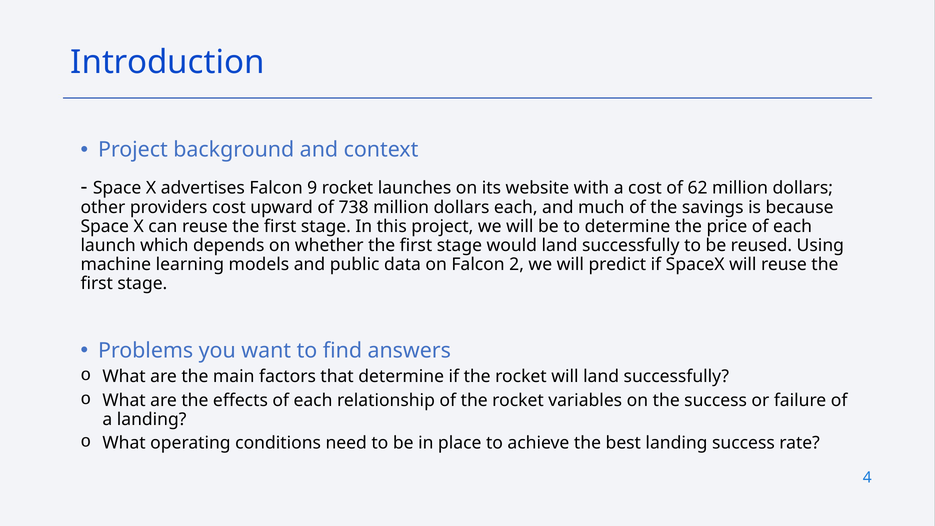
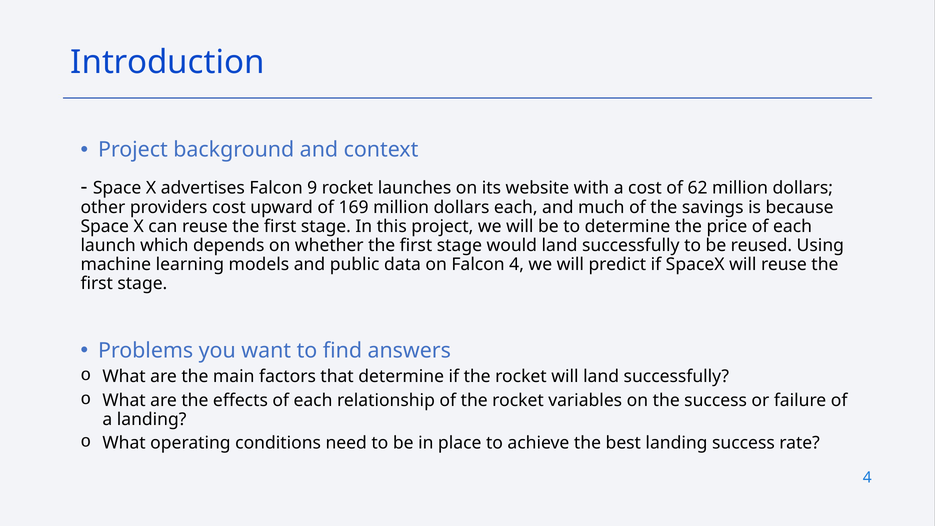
738: 738 -> 169
Falcon 2: 2 -> 4
